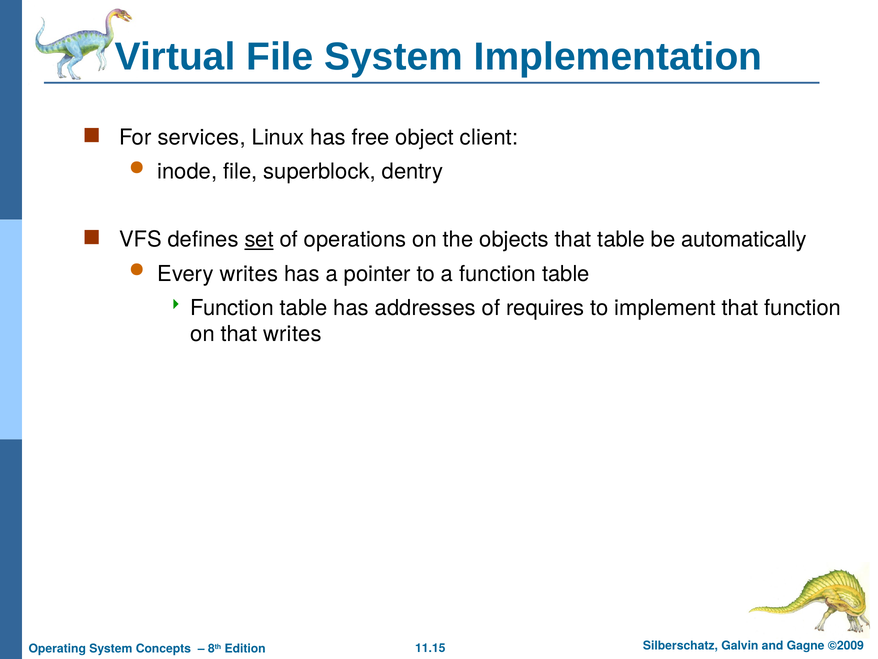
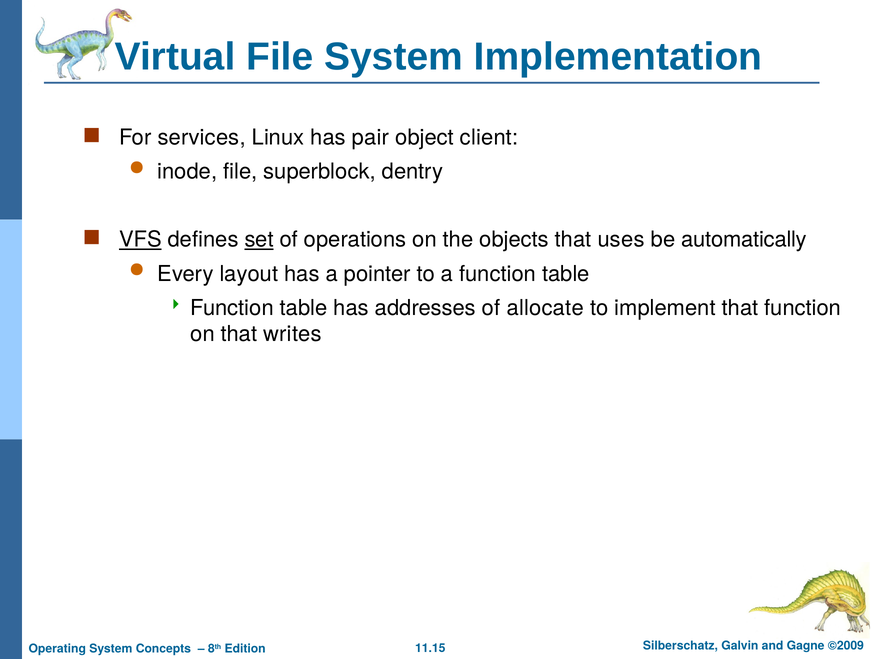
free: free -> pair
VFS underline: none -> present
that table: table -> uses
Every writes: writes -> layout
requires: requires -> allocate
